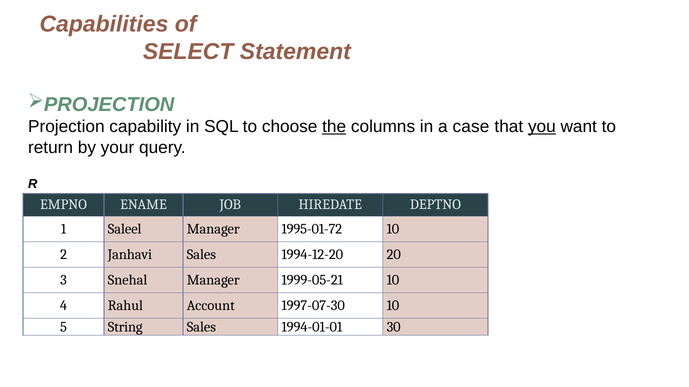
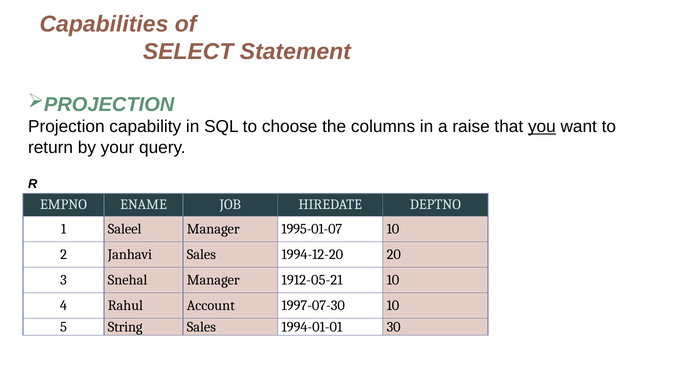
the underline: present -> none
case: case -> raise
1995-01-72: 1995-01-72 -> 1995-01-07
1999-05-21: 1999-05-21 -> 1912-05-21
